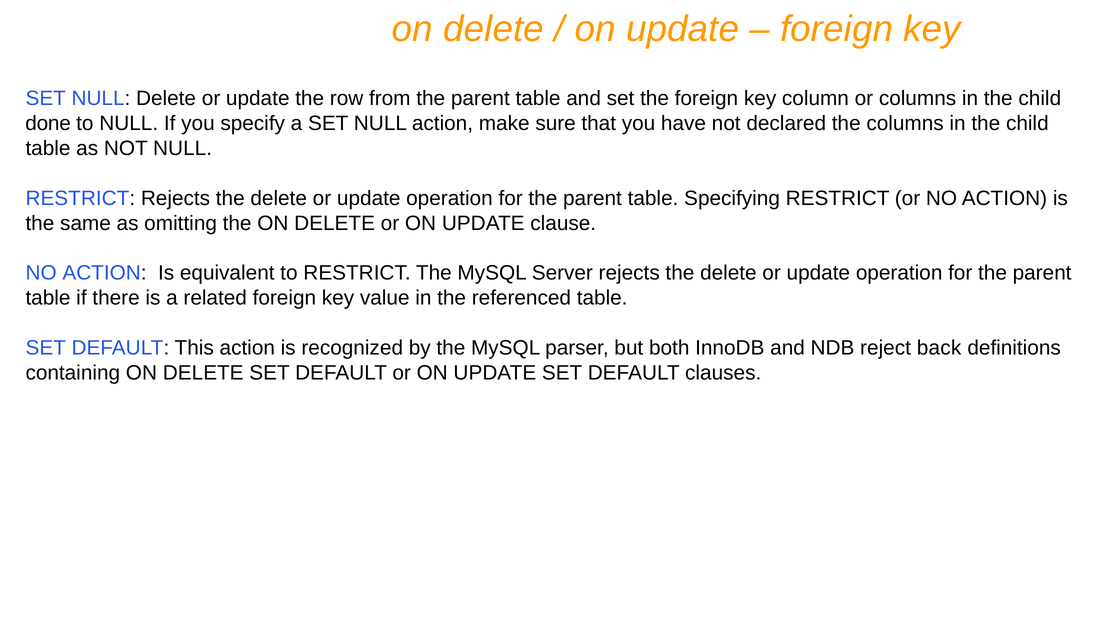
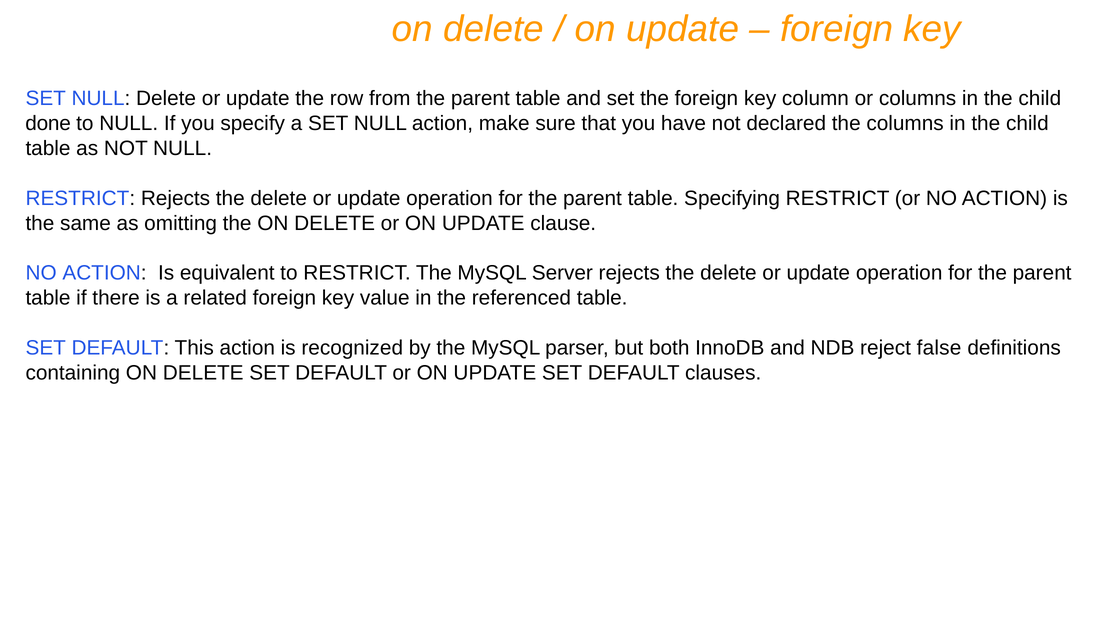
back: back -> false
